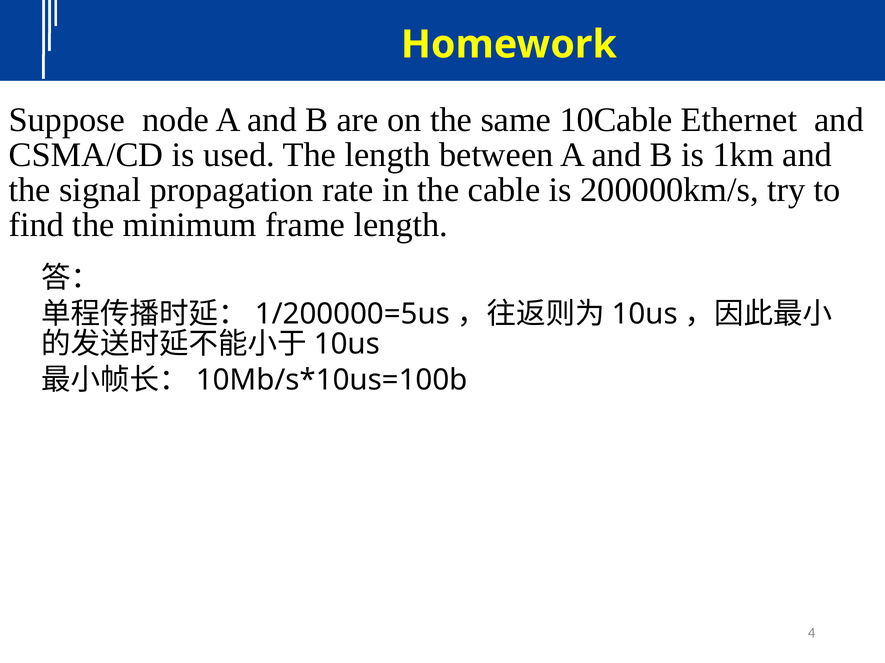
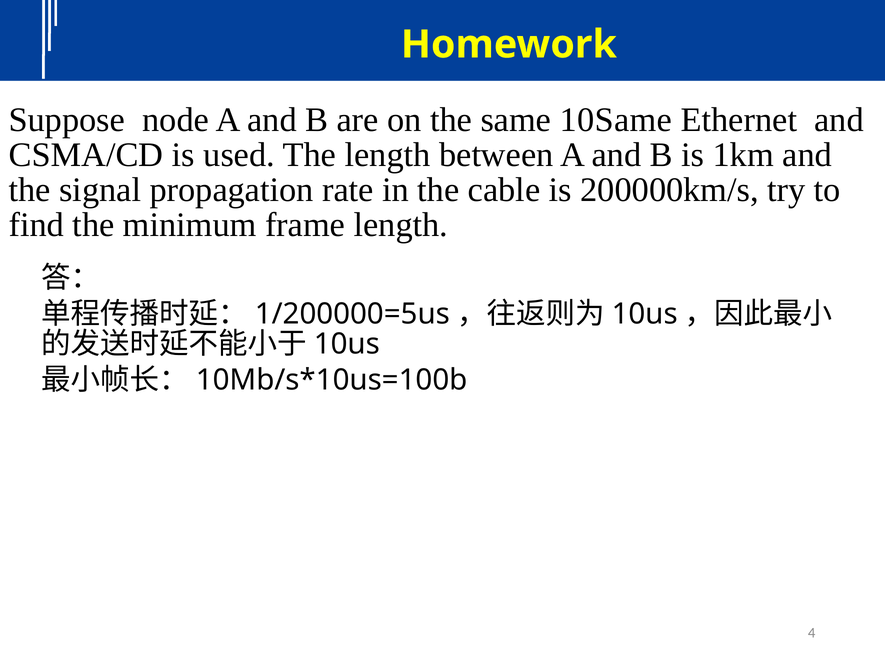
10Cable: 10Cable -> 10Same
